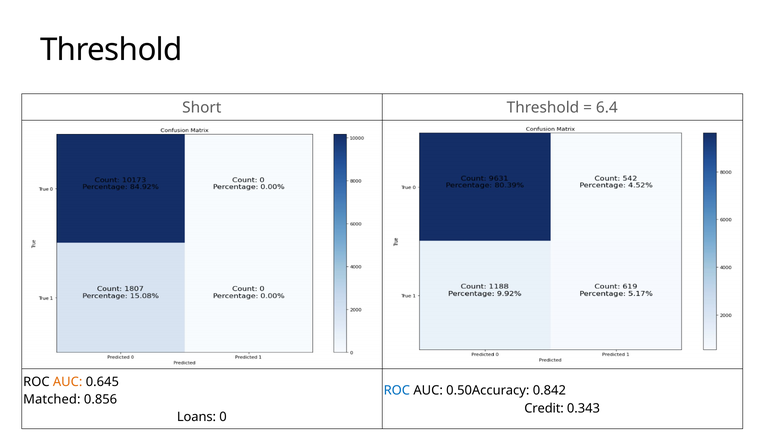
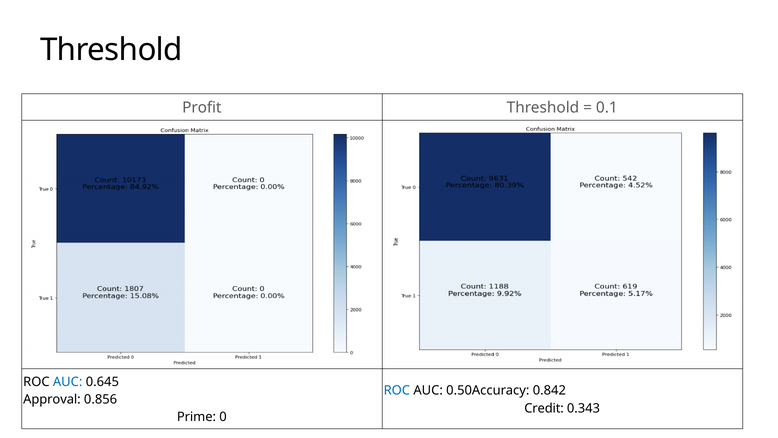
Short: Short -> Profit
6.4: 6.4 -> 0.1
AUC at (68, 381) colour: orange -> blue
Matched: Matched -> Approval
Loans: Loans -> Prime
